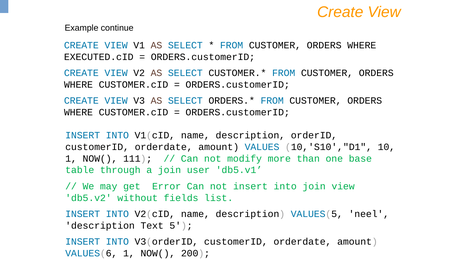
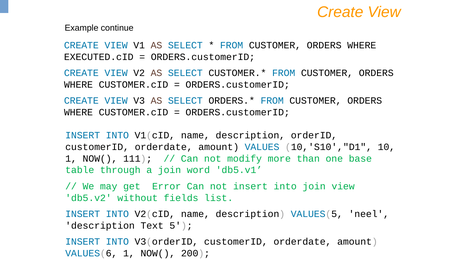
user: user -> word
